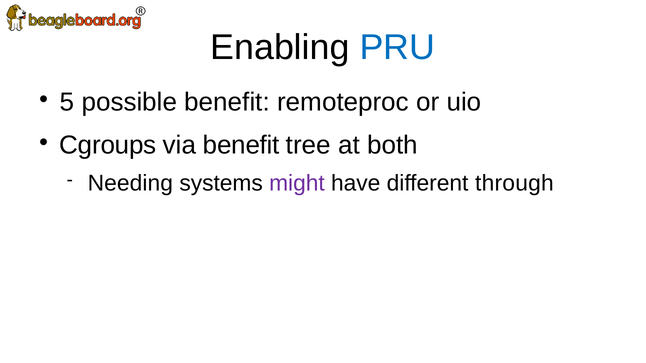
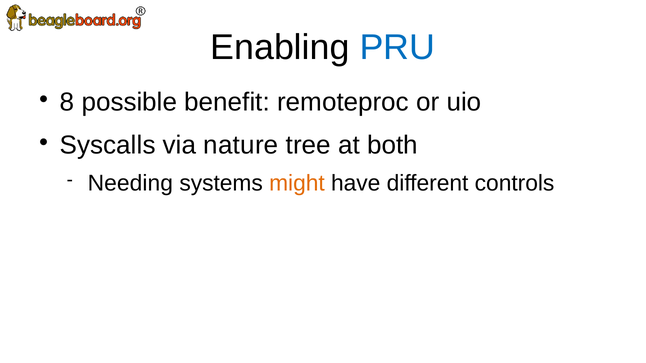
5: 5 -> 8
Cgroups: Cgroups -> Syscalls
via benefit: benefit -> nature
might colour: purple -> orange
through: through -> controls
